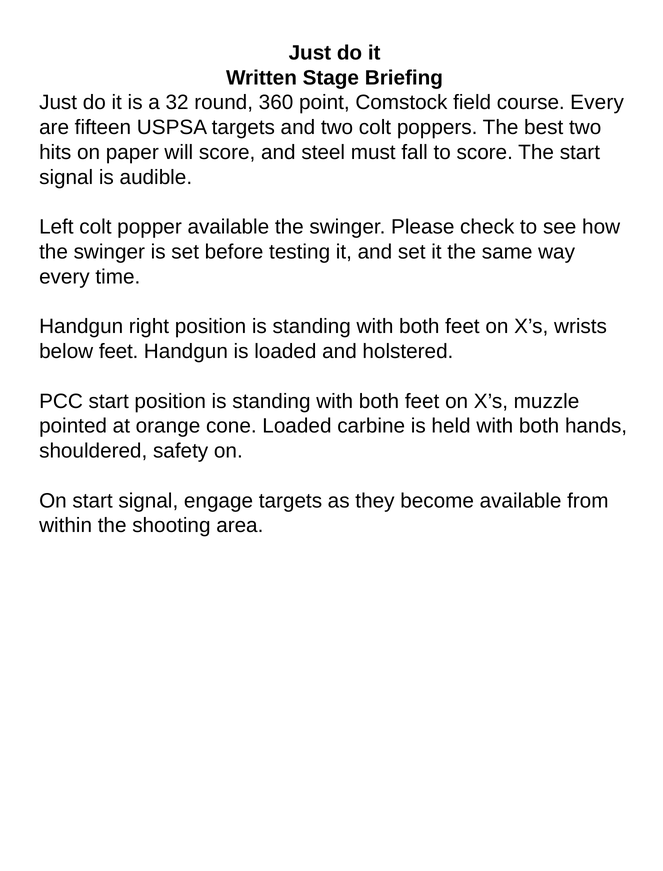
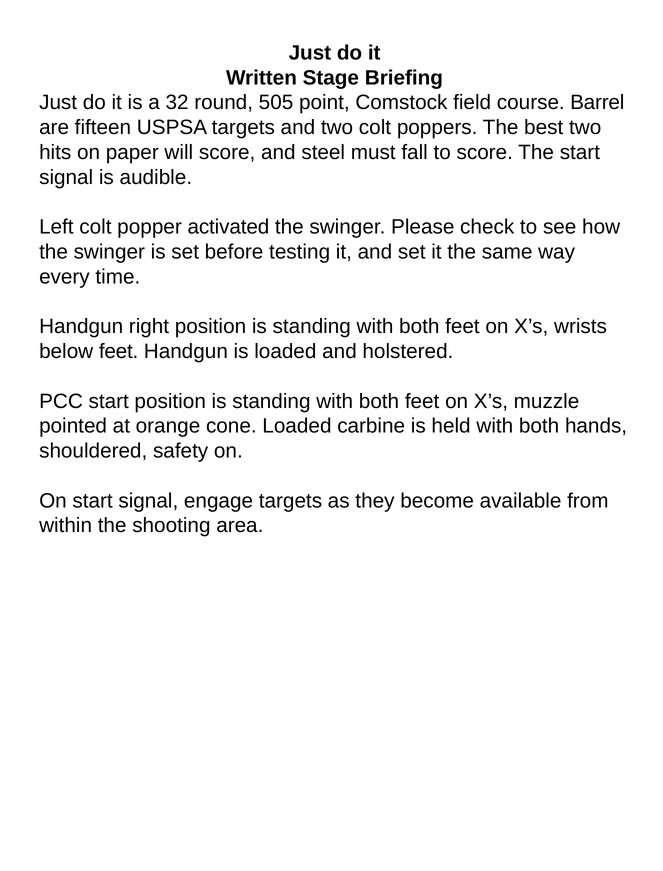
360: 360 -> 505
course Every: Every -> Barrel
popper available: available -> activated
